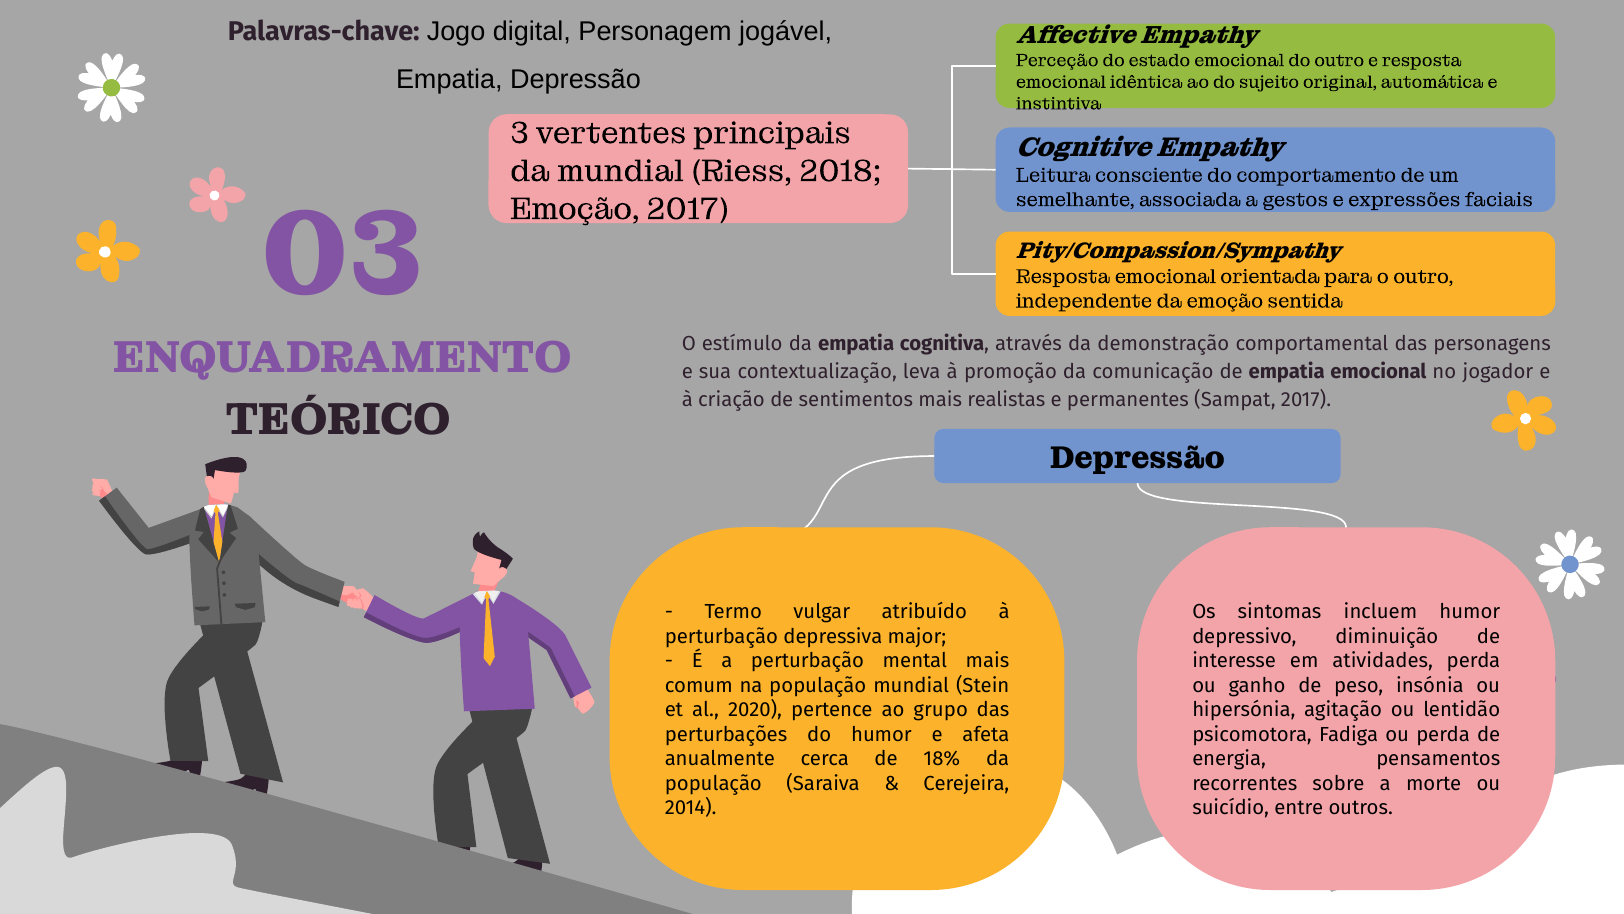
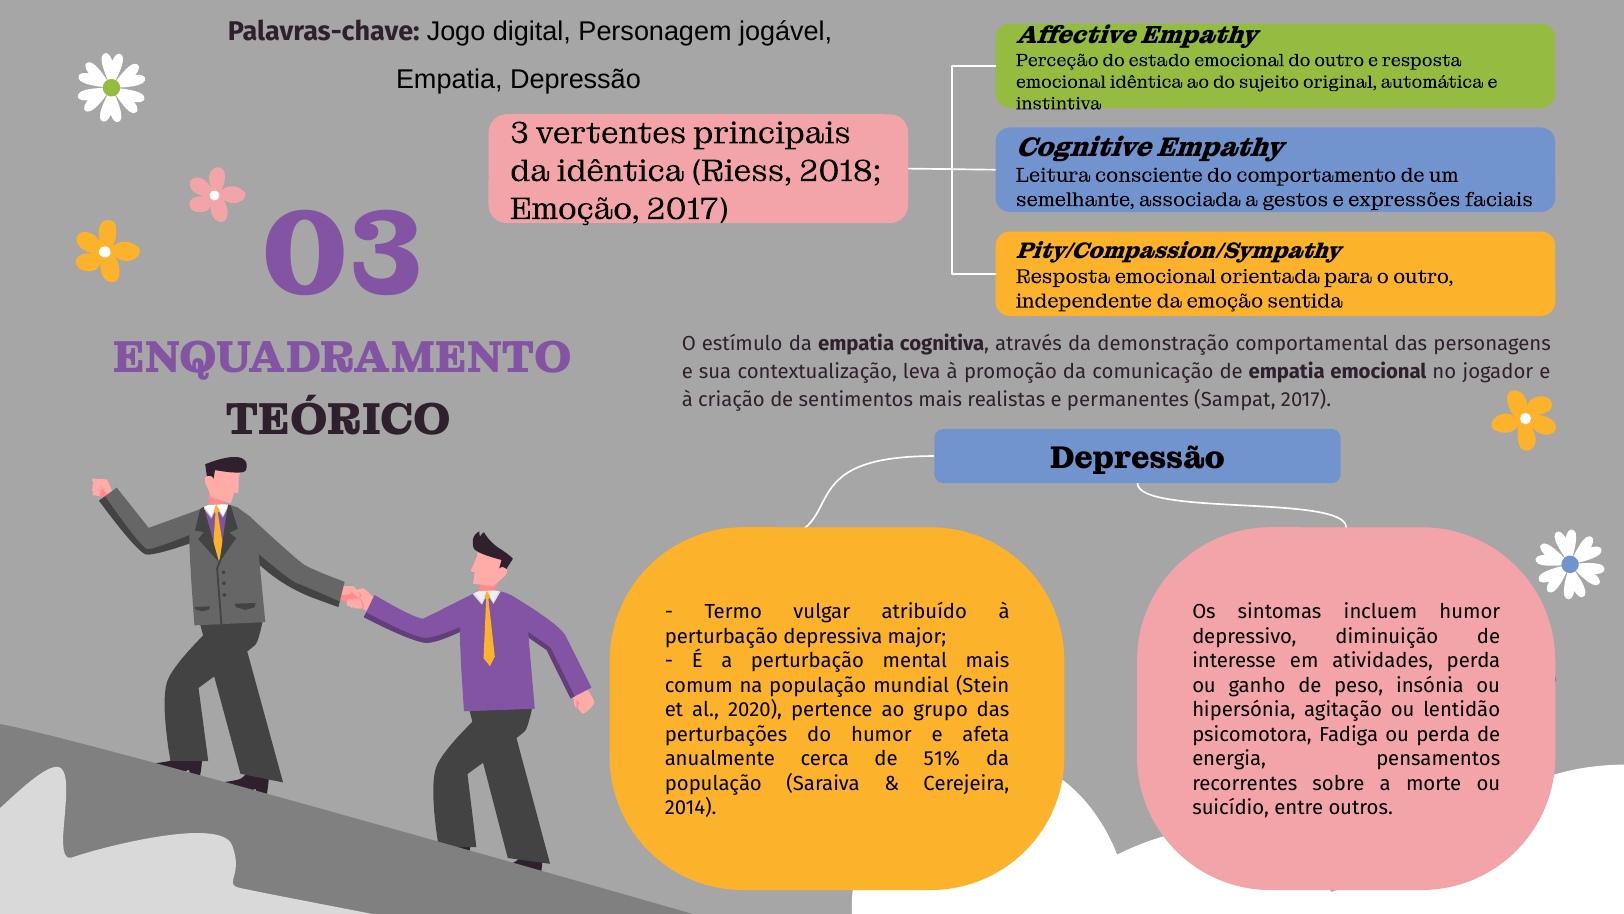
da mundial: mundial -> idêntica
18%: 18% -> 51%
